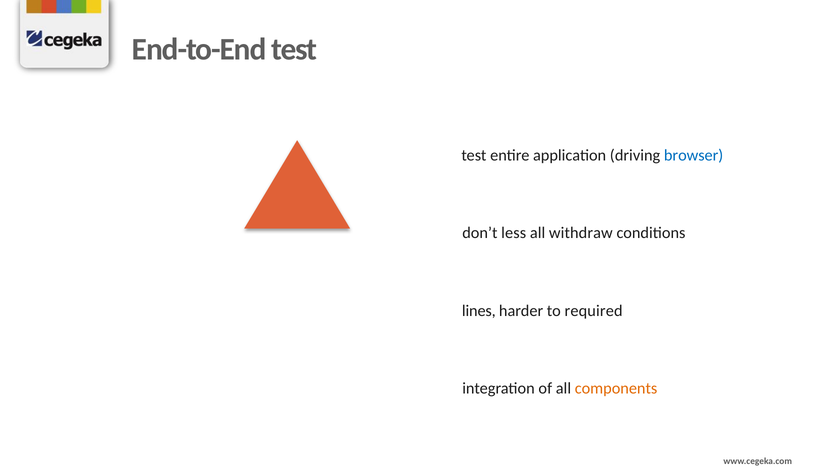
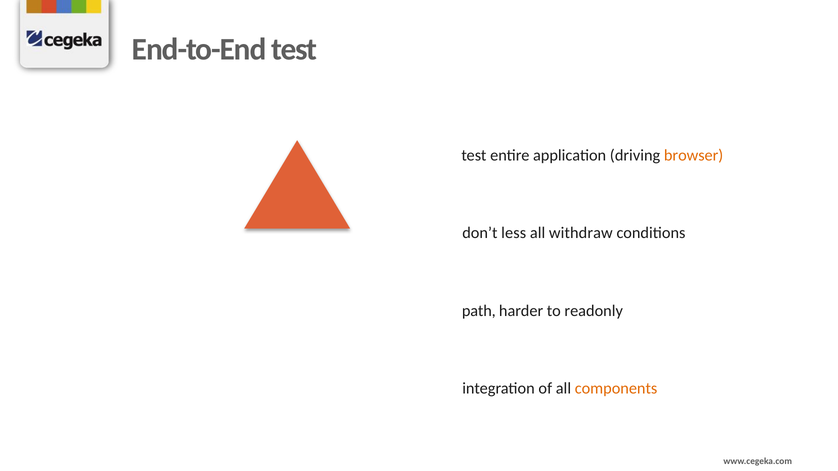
browser colour: blue -> orange
lines: lines -> path
required: required -> readonly
